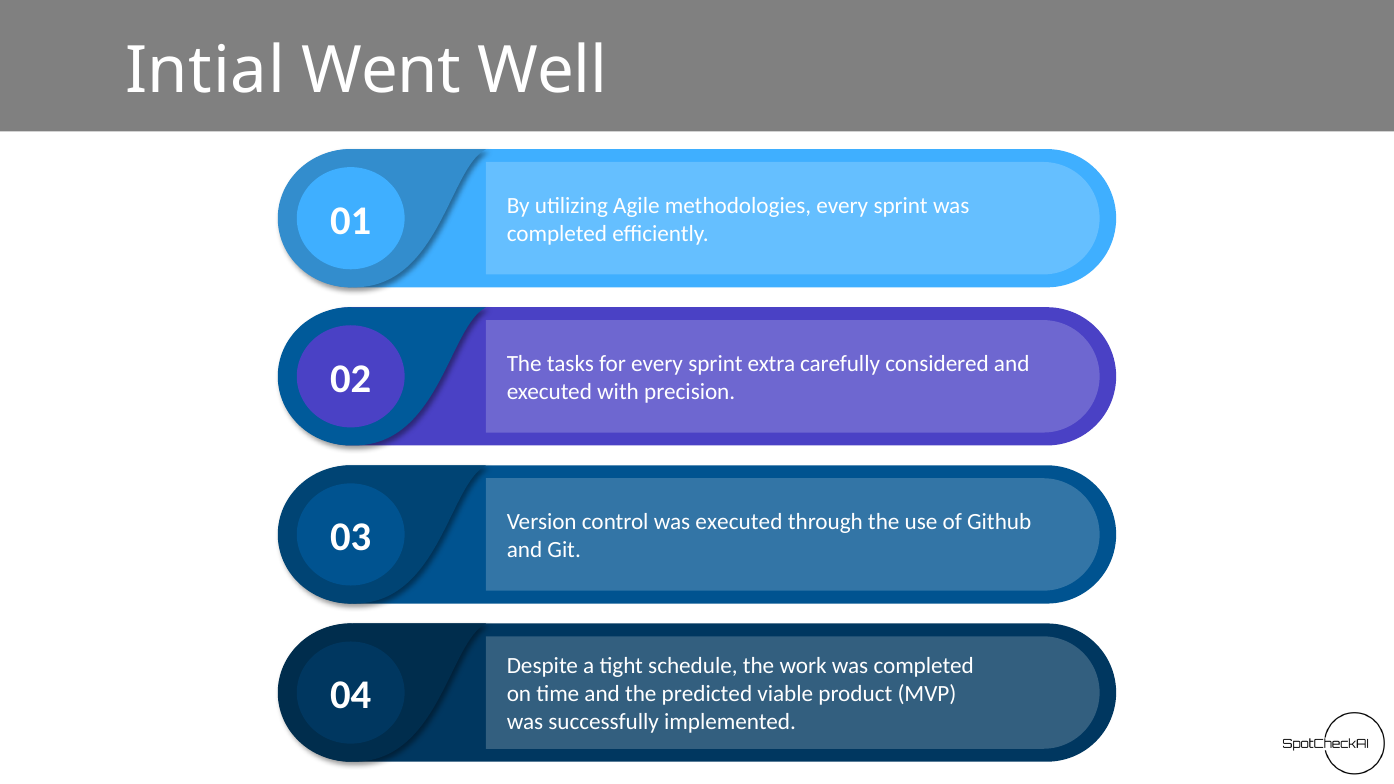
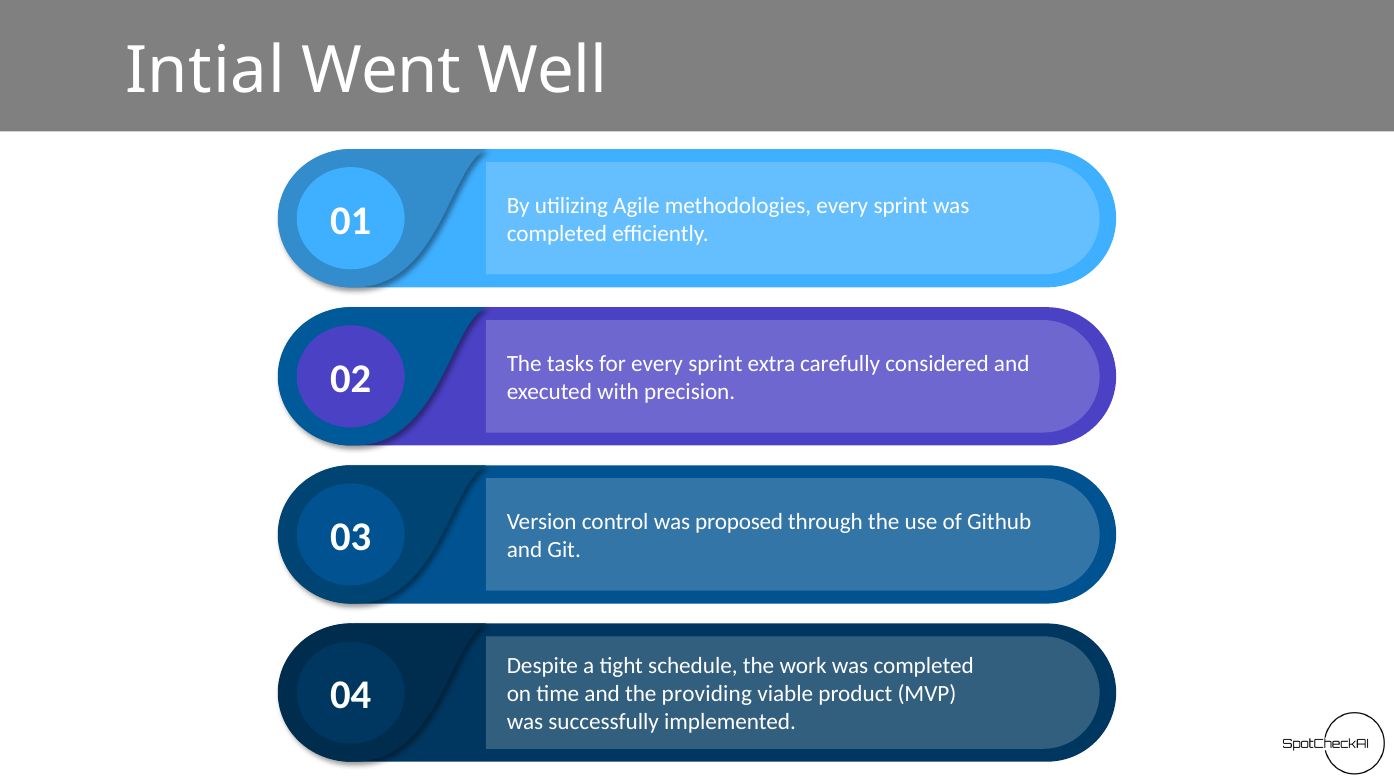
was executed: executed -> proposed
predicted: predicted -> providing
